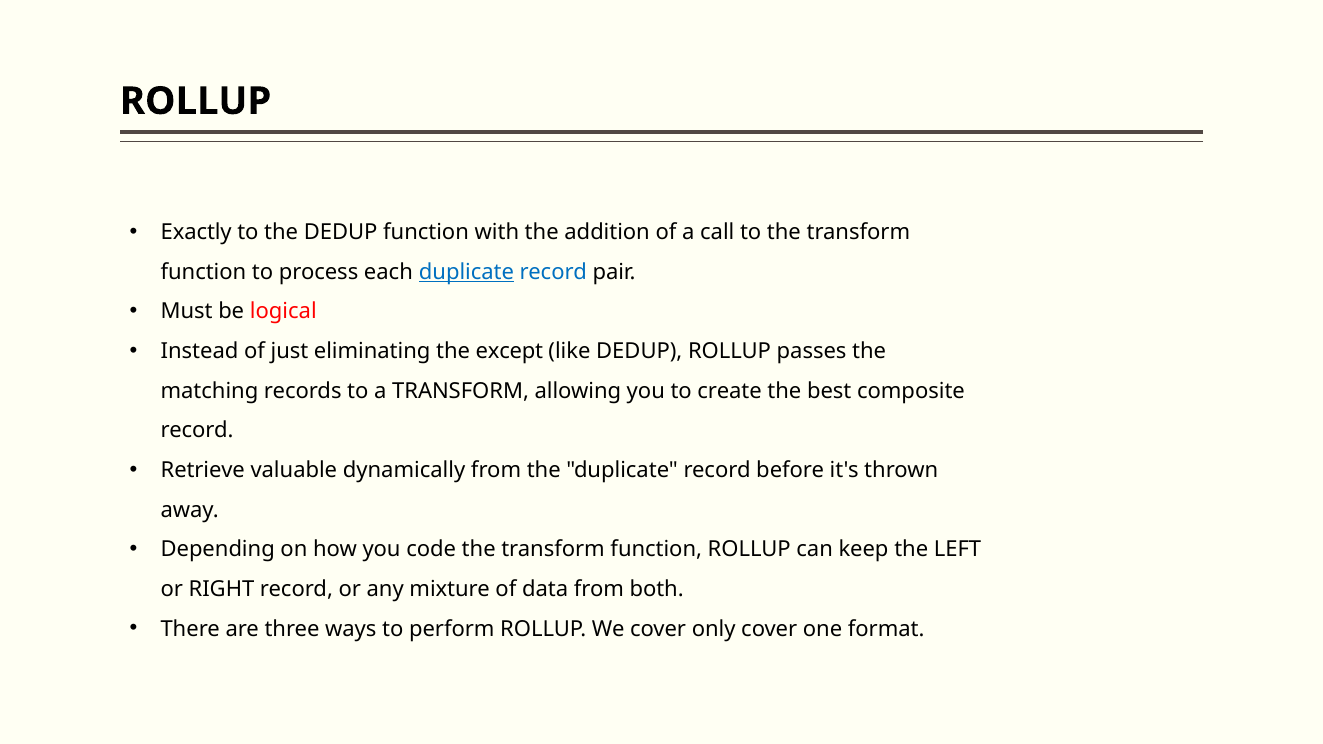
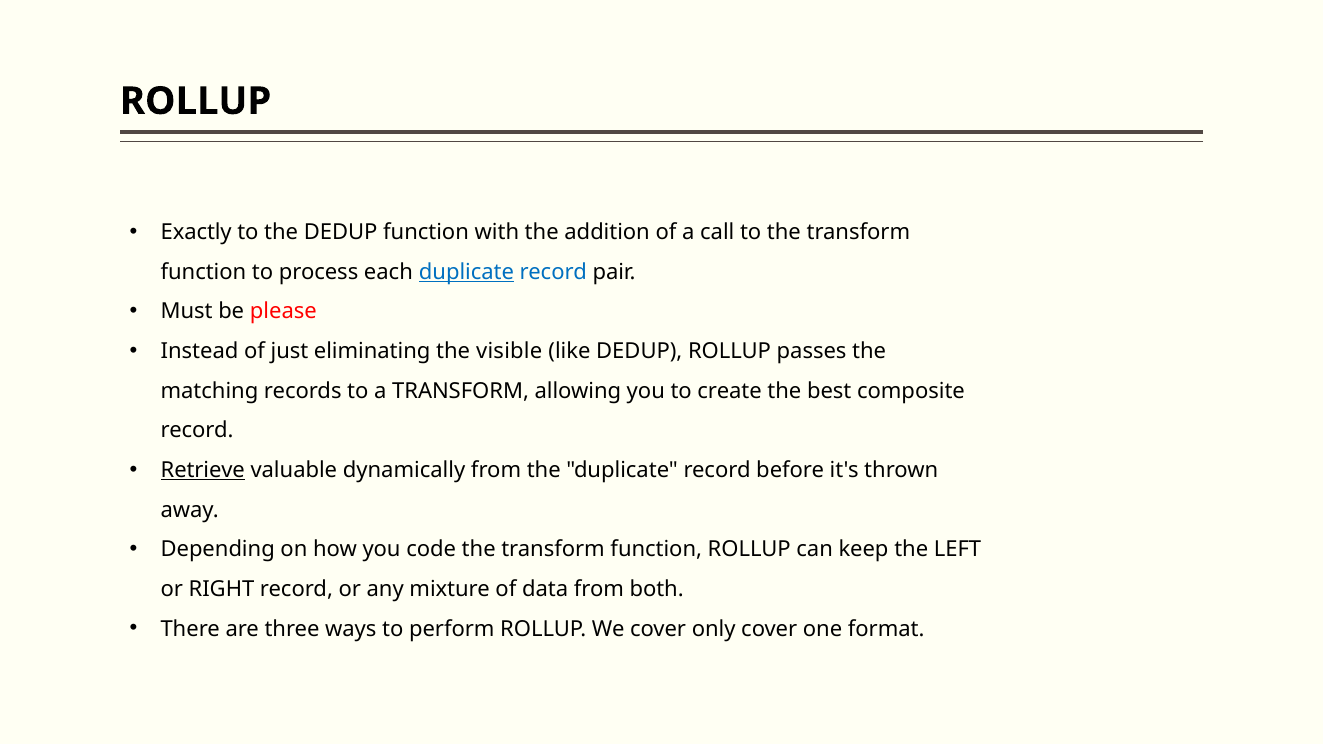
logical: logical -> please
except: except -> visible
Retrieve underline: none -> present
